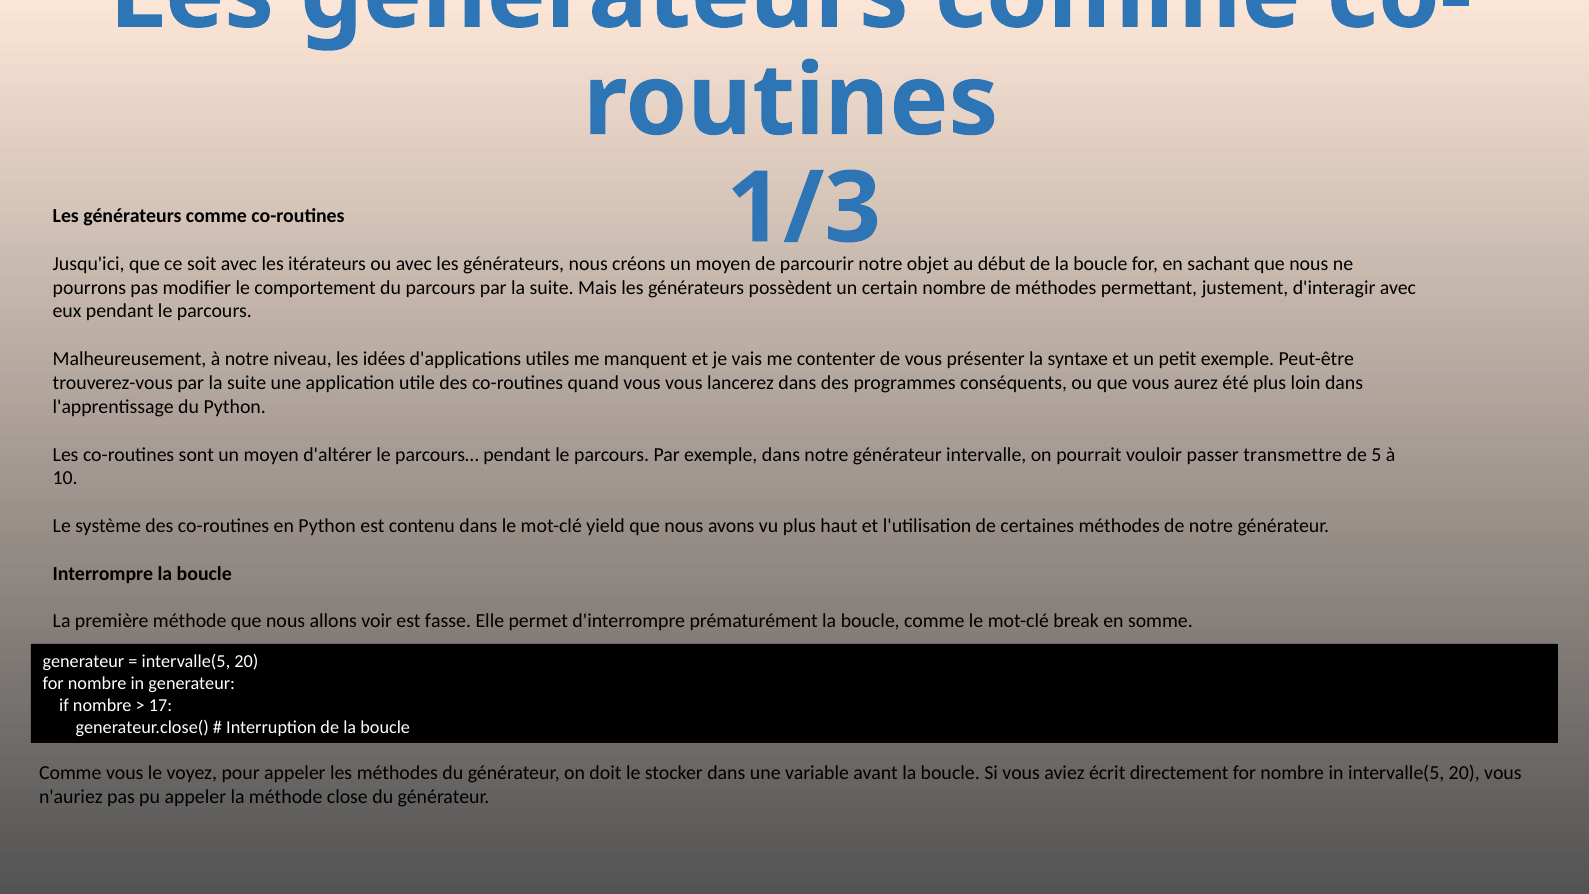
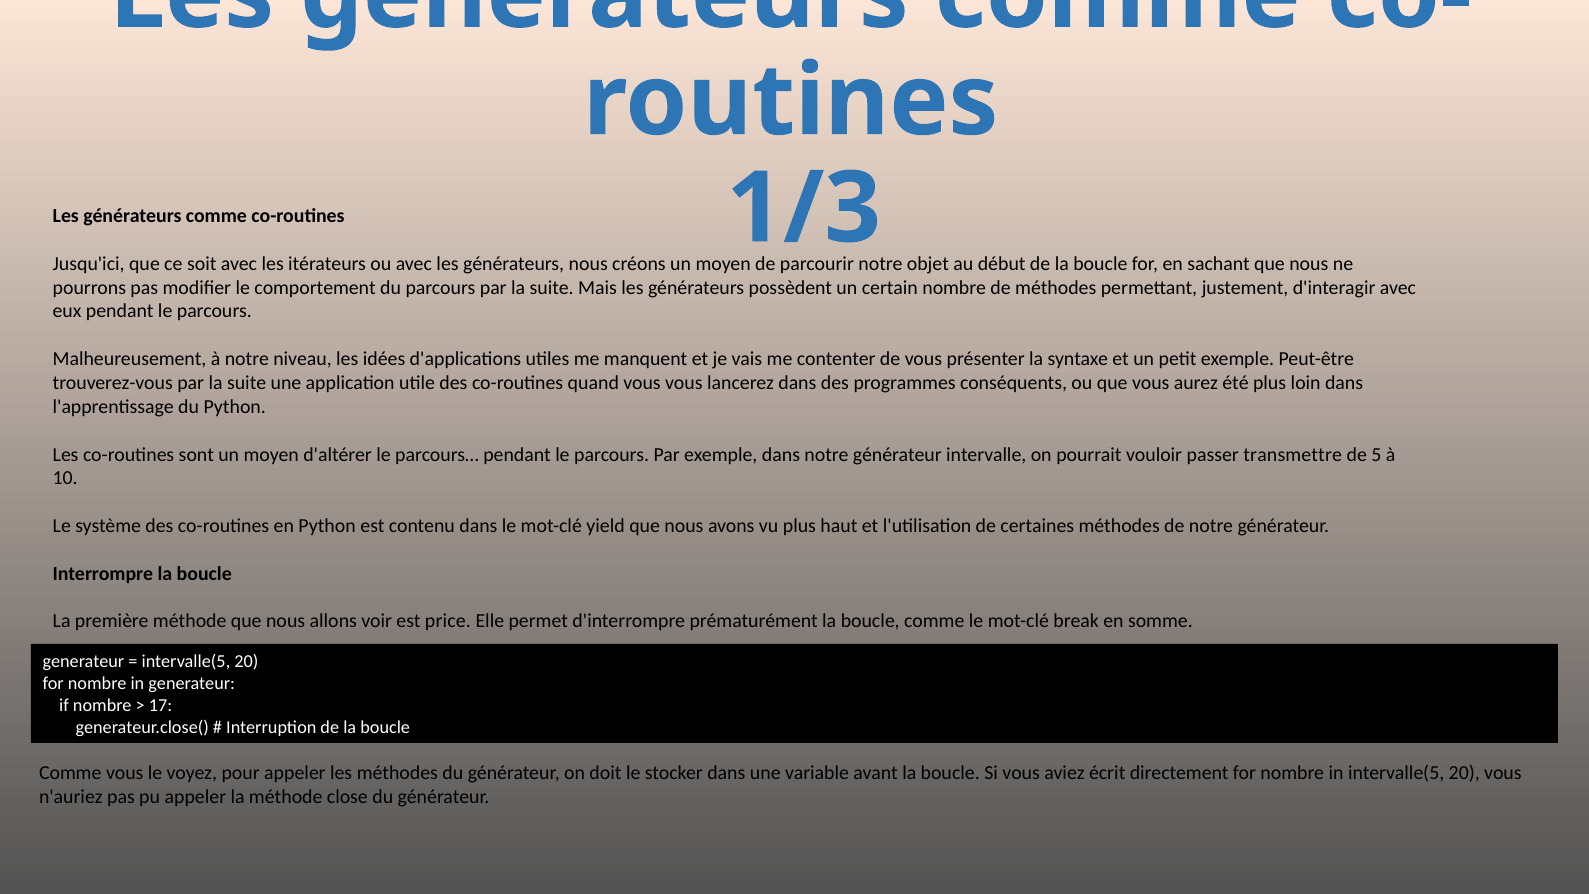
fasse: fasse -> price
